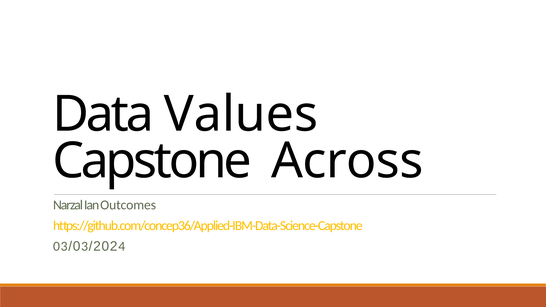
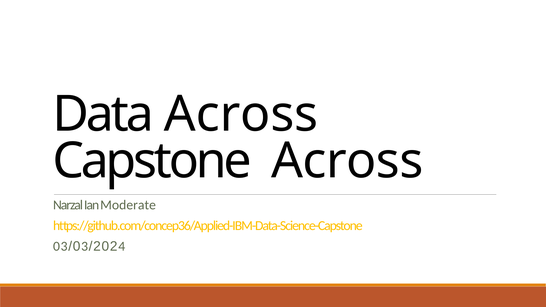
Data Values: Values -> Across
Outcomes: Outcomes -> Moderate
